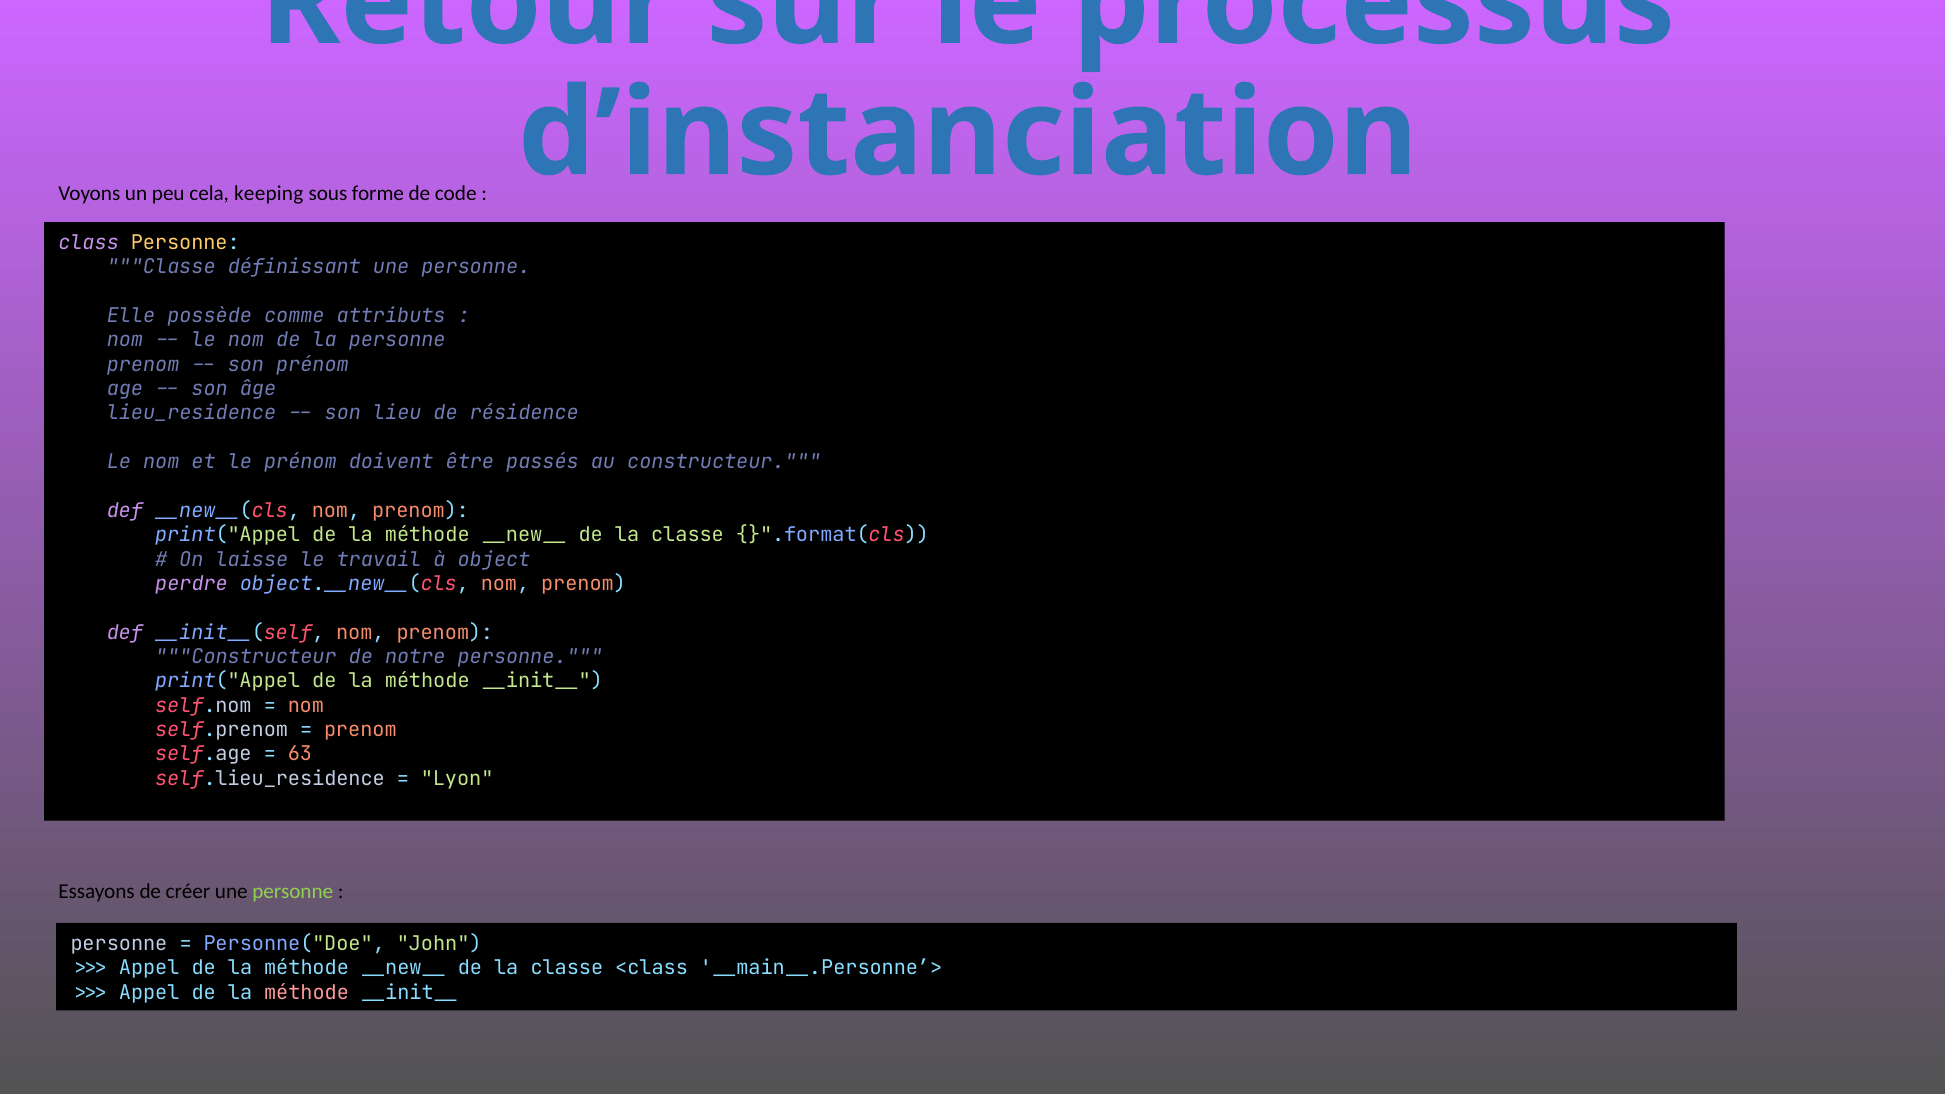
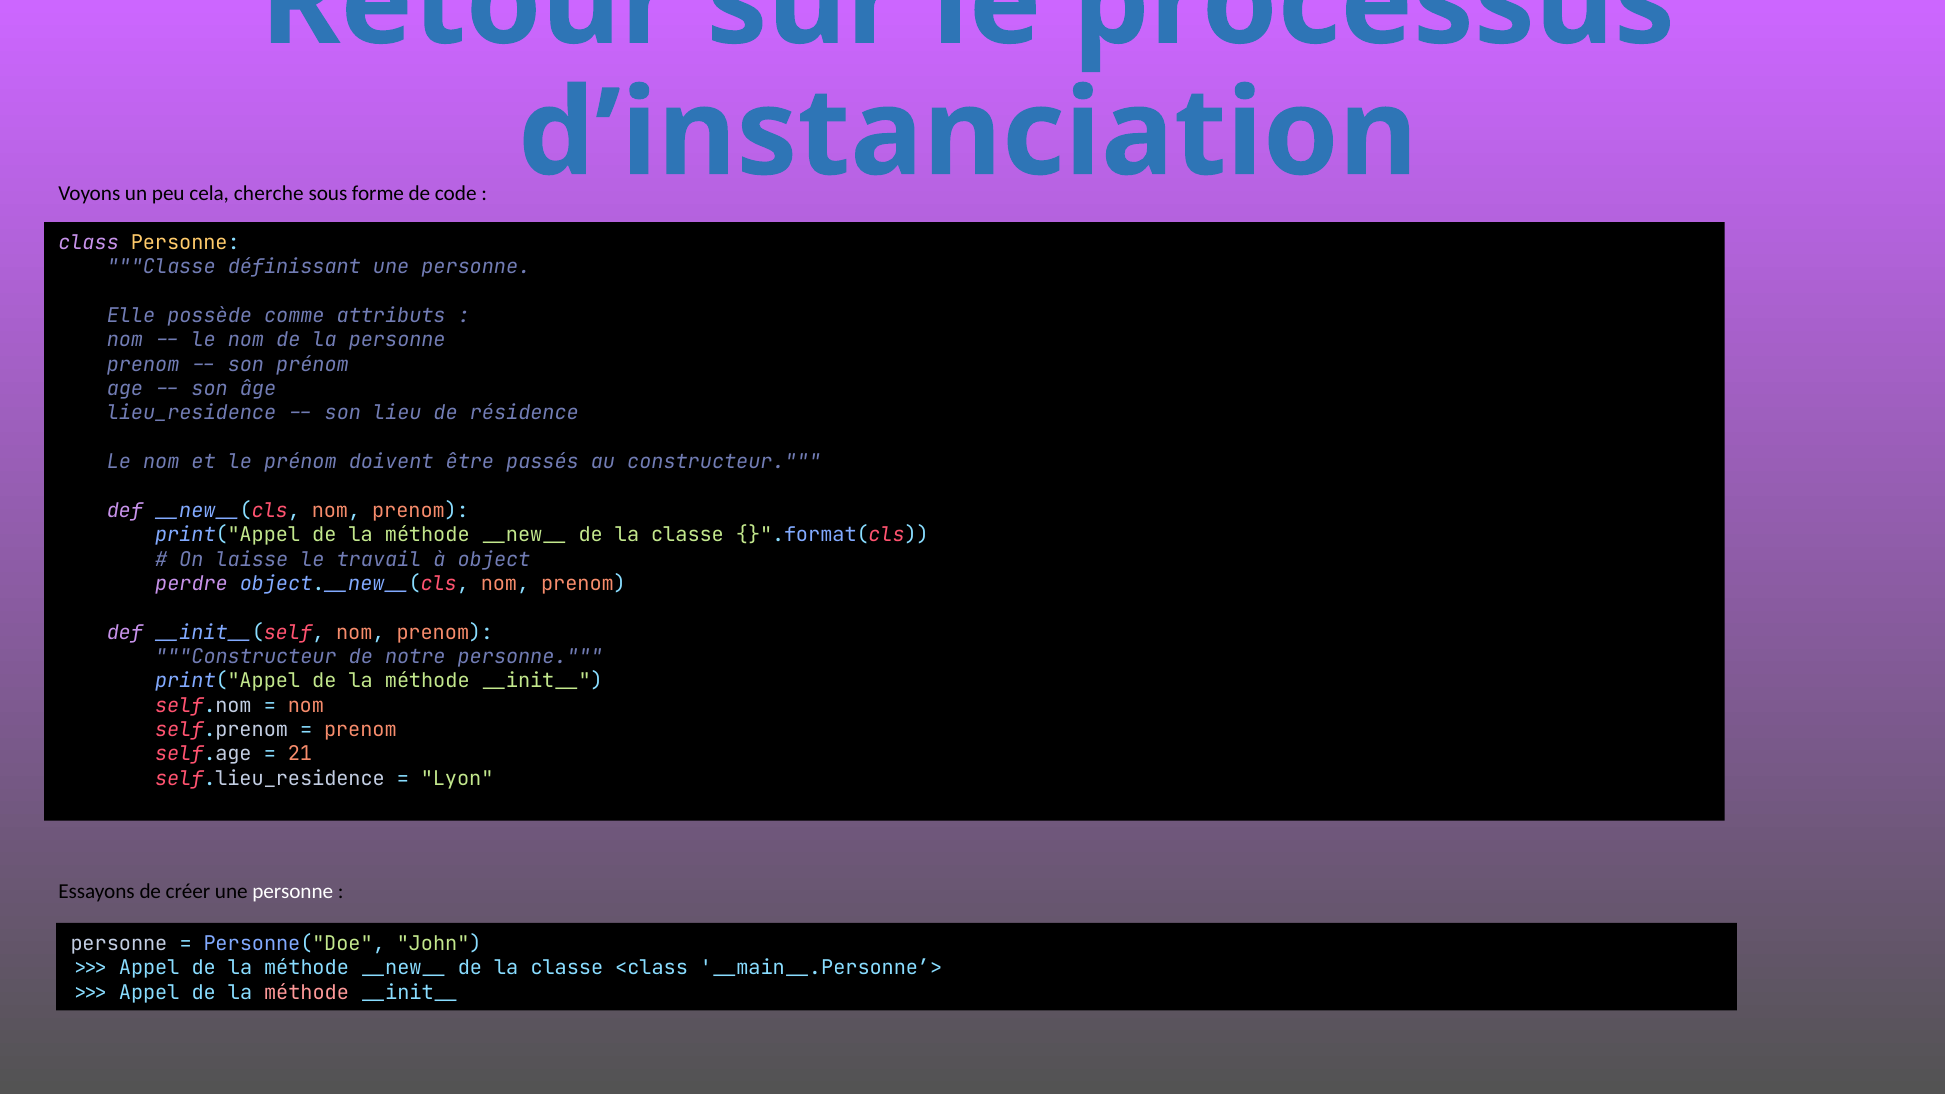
keeping: keeping -> cherche
63: 63 -> 21
personne at (293, 891) colour: light green -> white
